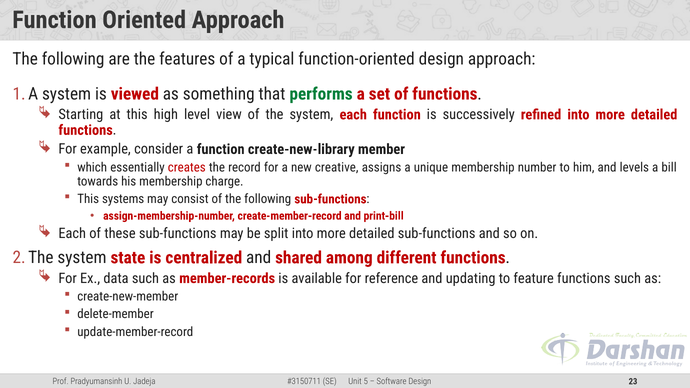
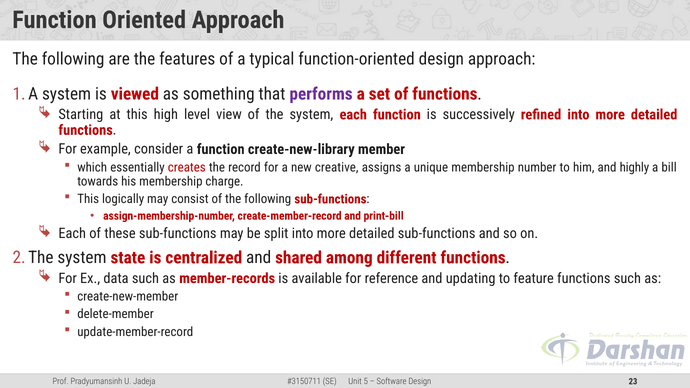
performs colour: green -> purple
levels: levels -> highly
systems: systems -> logically
